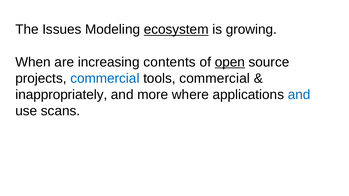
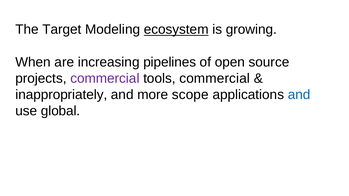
Issues: Issues -> Target
contents: contents -> pipelines
open underline: present -> none
commercial at (105, 78) colour: blue -> purple
where: where -> scope
scans: scans -> global
